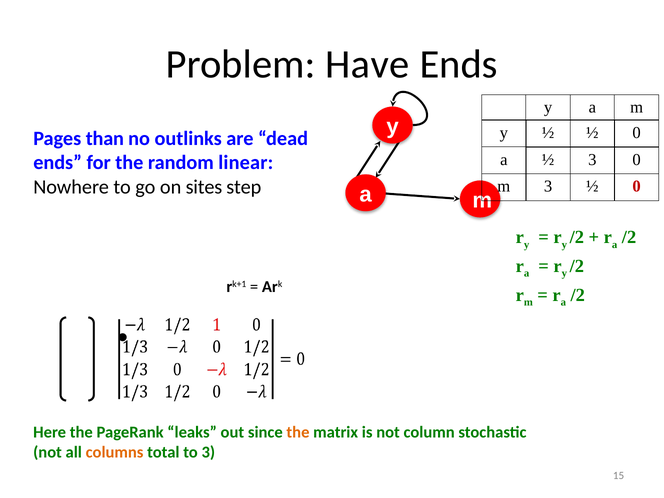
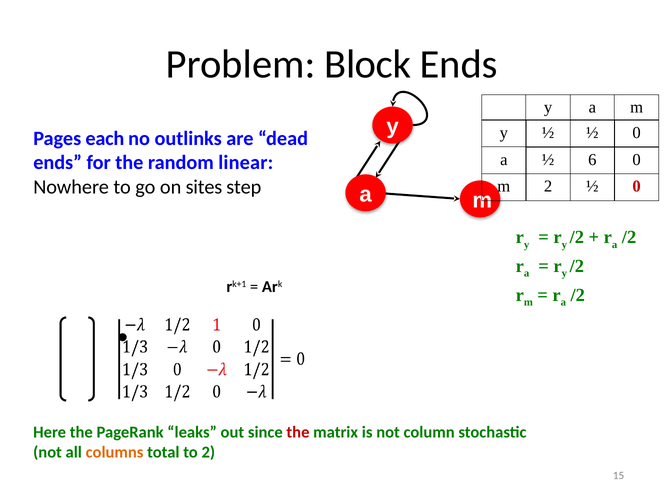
Have: Have -> Block
than: than -> each
½ 3: 3 -> 6
m 3: 3 -> 2
the at (298, 433) colour: orange -> red
to 3: 3 -> 2
